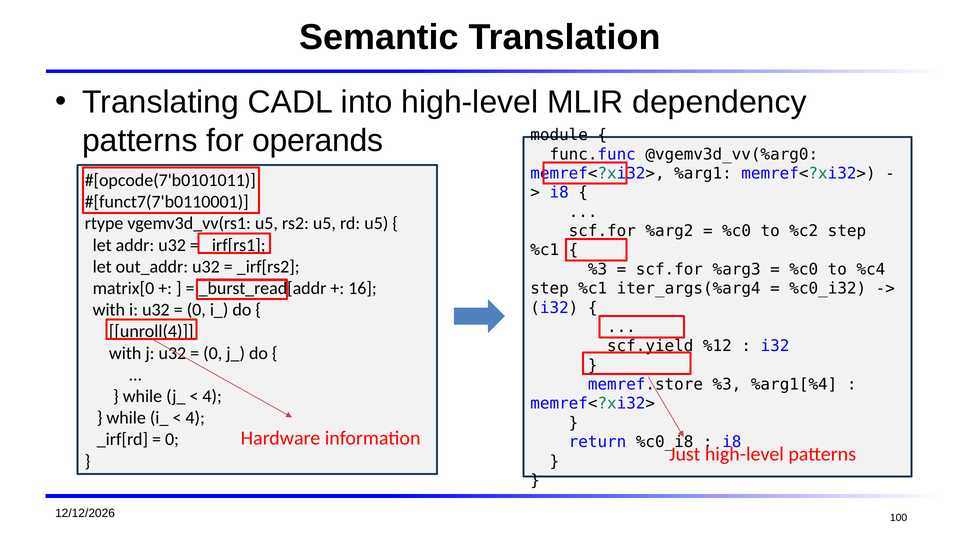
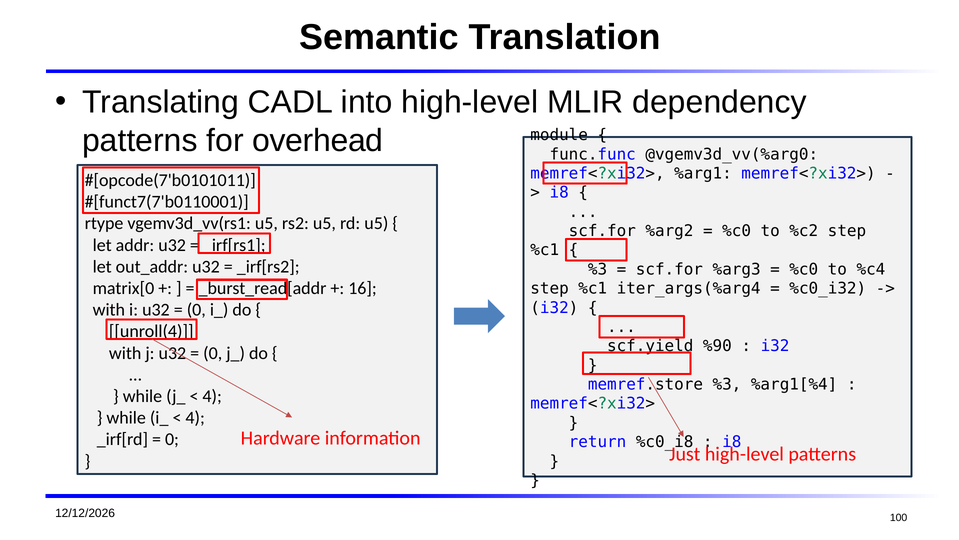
operands: operands -> overhead
%12: %12 -> %90
